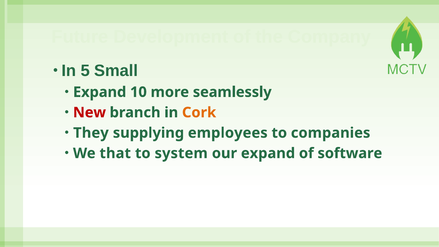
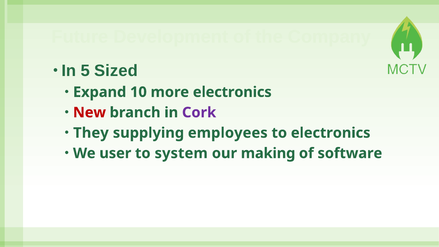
Small: Small -> Sized
more seamlessly: seamlessly -> electronics
Cork colour: orange -> purple
to companies: companies -> electronics
that: that -> user
our expand: expand -> making
